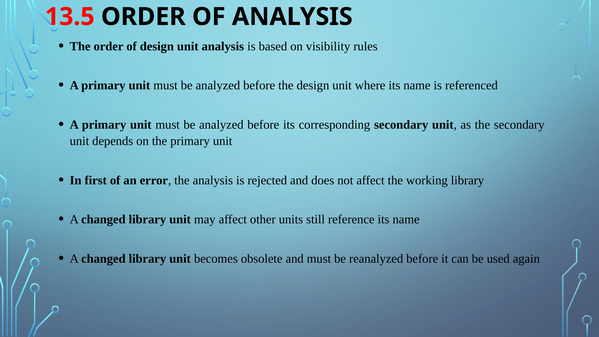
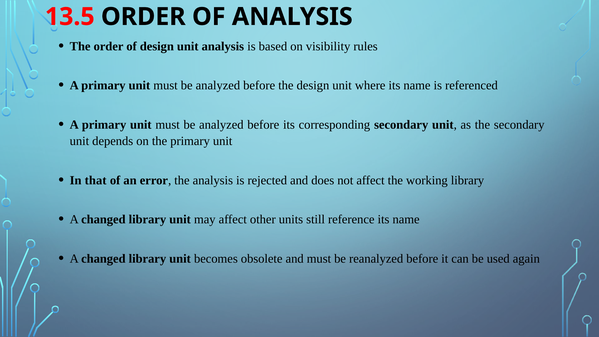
first: first -> that
